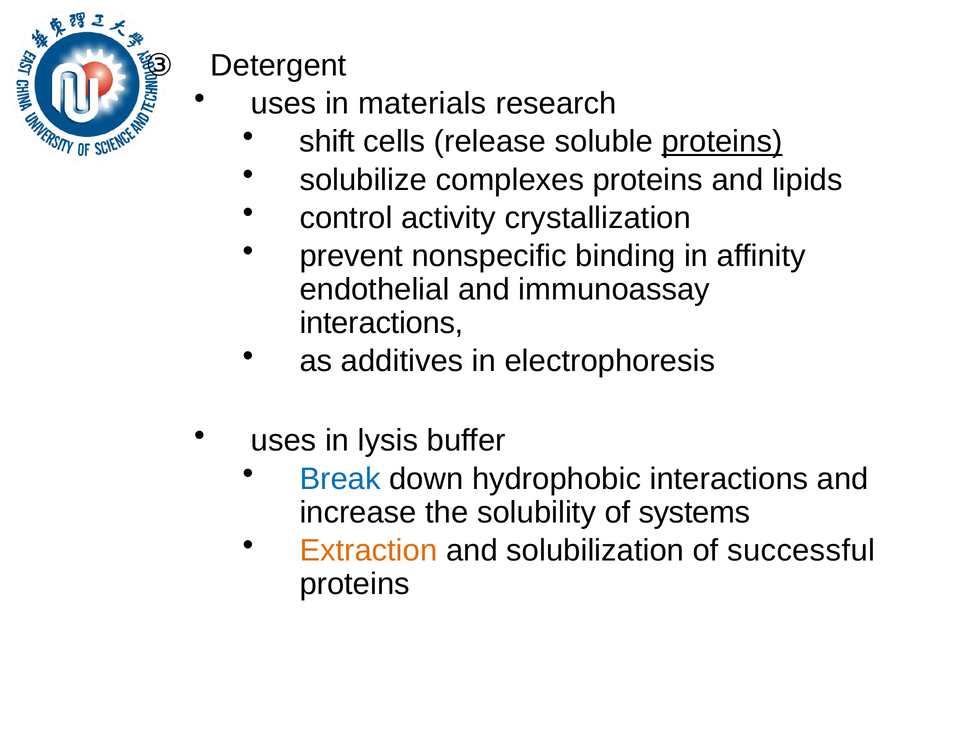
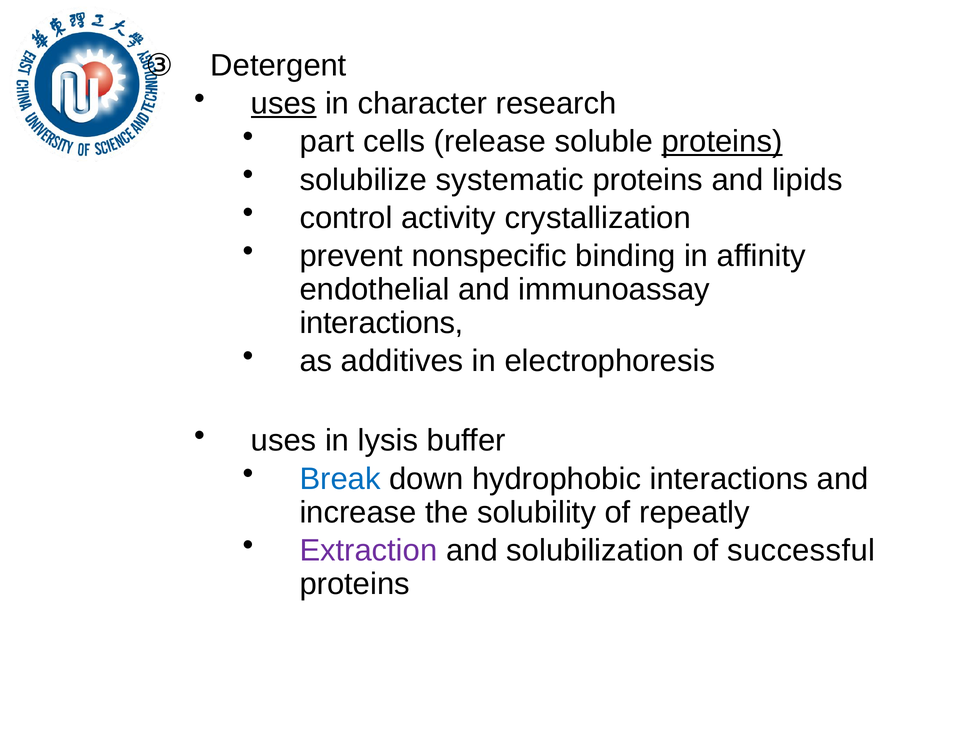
uses at (284, 104) underline: none -> present
materials: materials -> character
shift: shift -> part
complexes: complexes -> systematic
systems: systems -> repeatly
Extraction colour: orange -> purple
